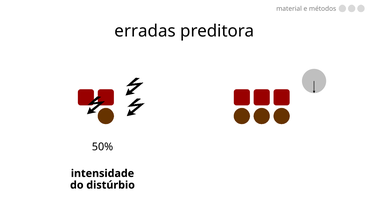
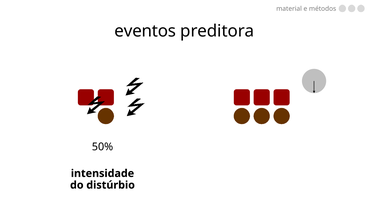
erradas: erradas -> eventos
